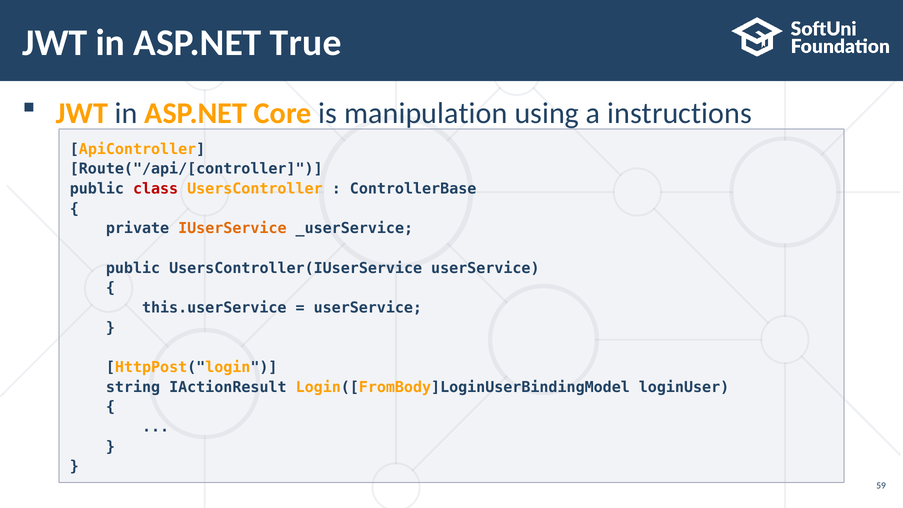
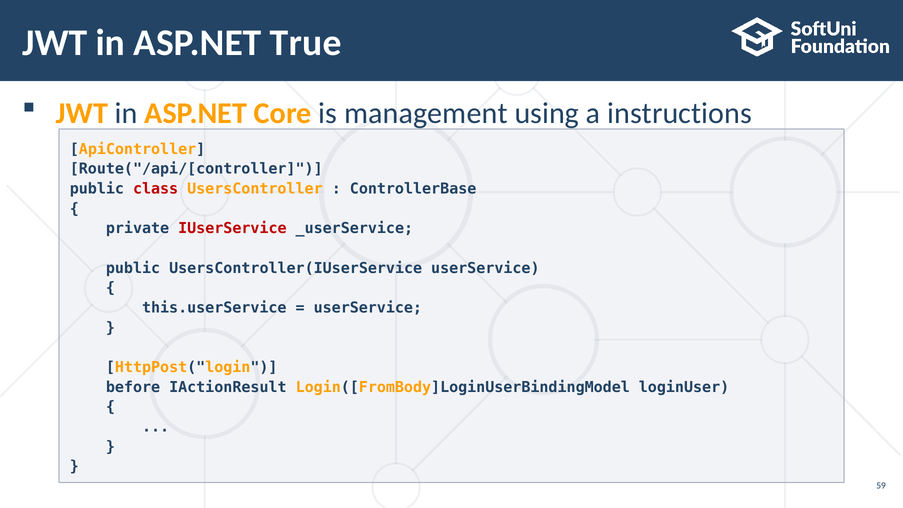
manipulation: manipulation -> management
IUserService colour: orange -> red
string: string -> before
